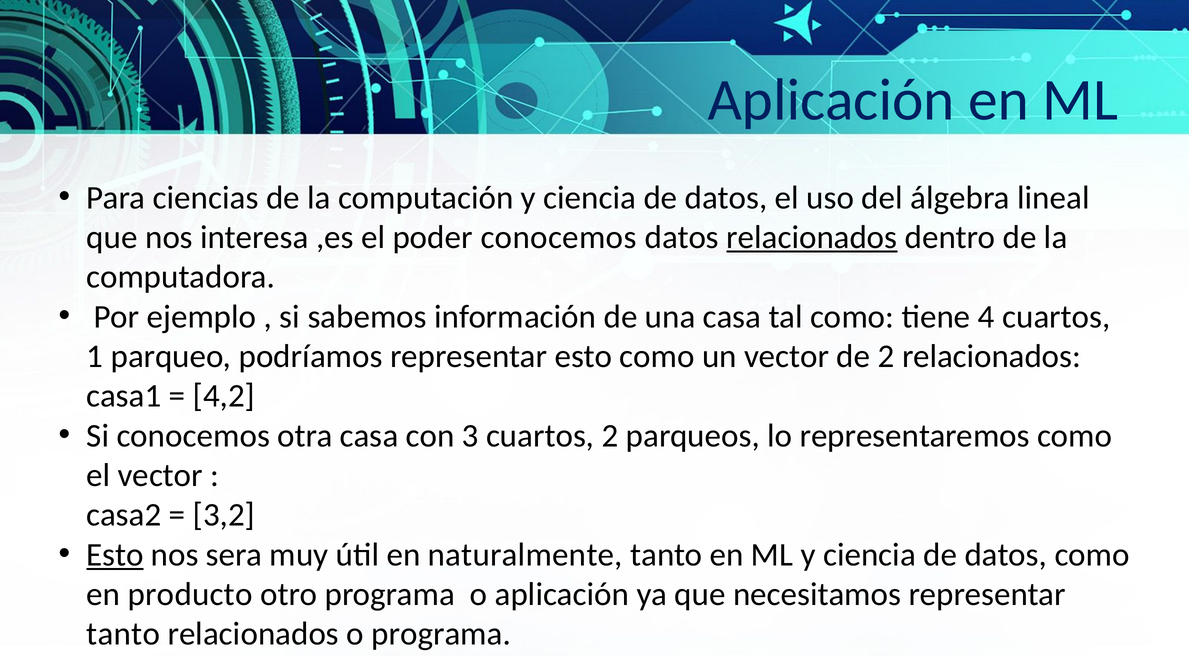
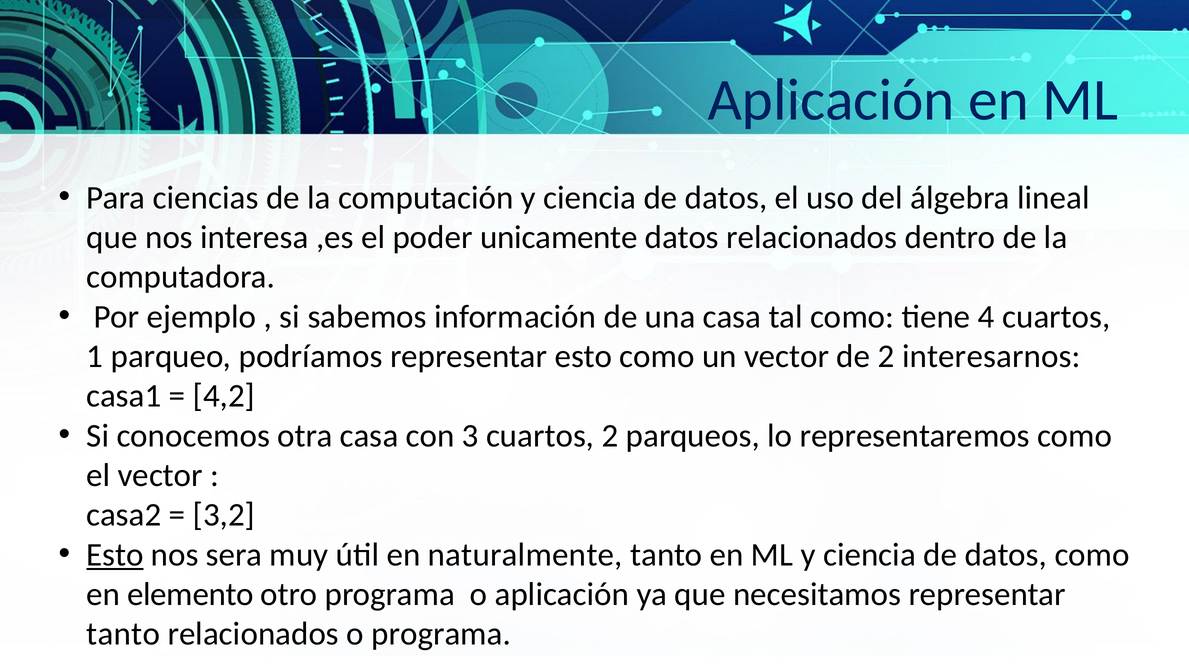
poder conocemos: conocemos -> unicamente
relacionados at (812, 237) underline: present -> none
2 relacionados: relacionados -> interesarnos
producto: producto -> elemento
